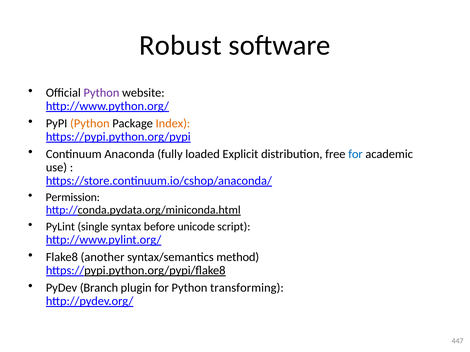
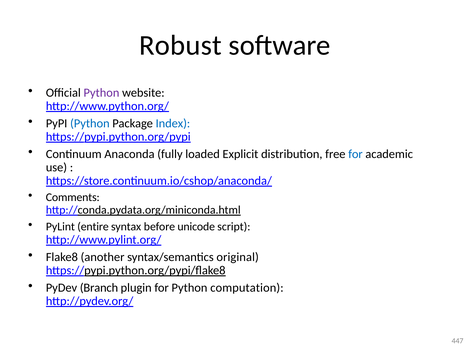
Python at (90, 124) colour: orange -> blue
Index colour: orange -> blue
Permission: Permission -> Comments
single: single -> entire
method: method -> original
transforming: transforming -> computation
